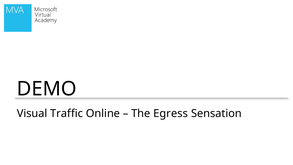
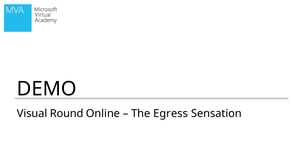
Traffic: Traffic -> Round
